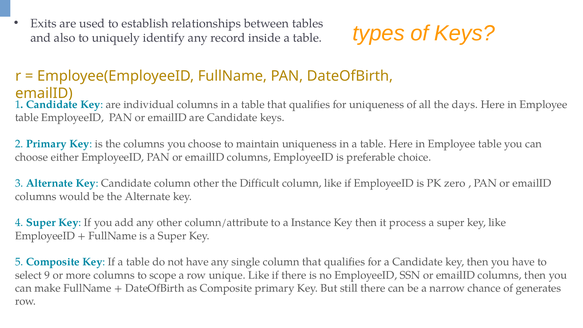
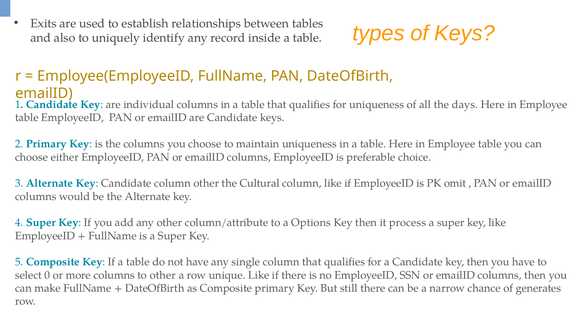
Difficult: Difficult -> Cultural
zero: zero -> omit
Instance: Instance -> Options
9: 9 -> 0
to scope: scope -> other
